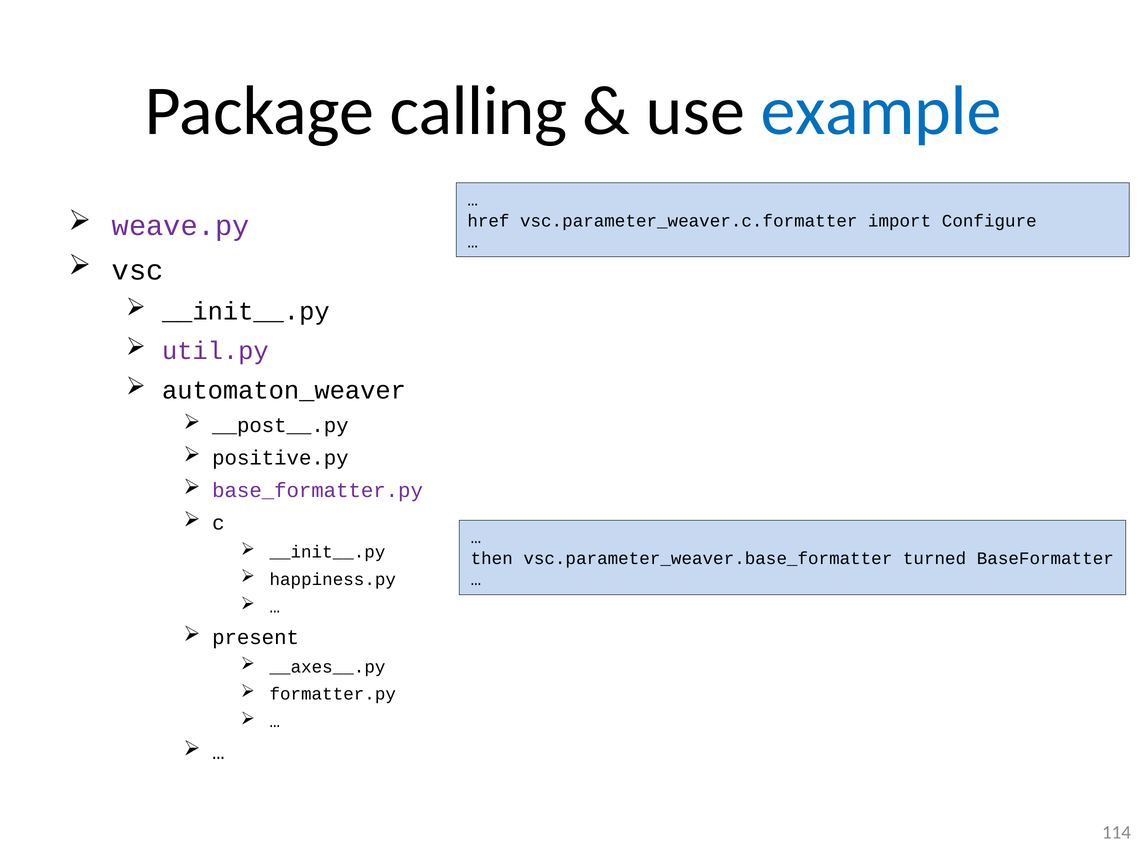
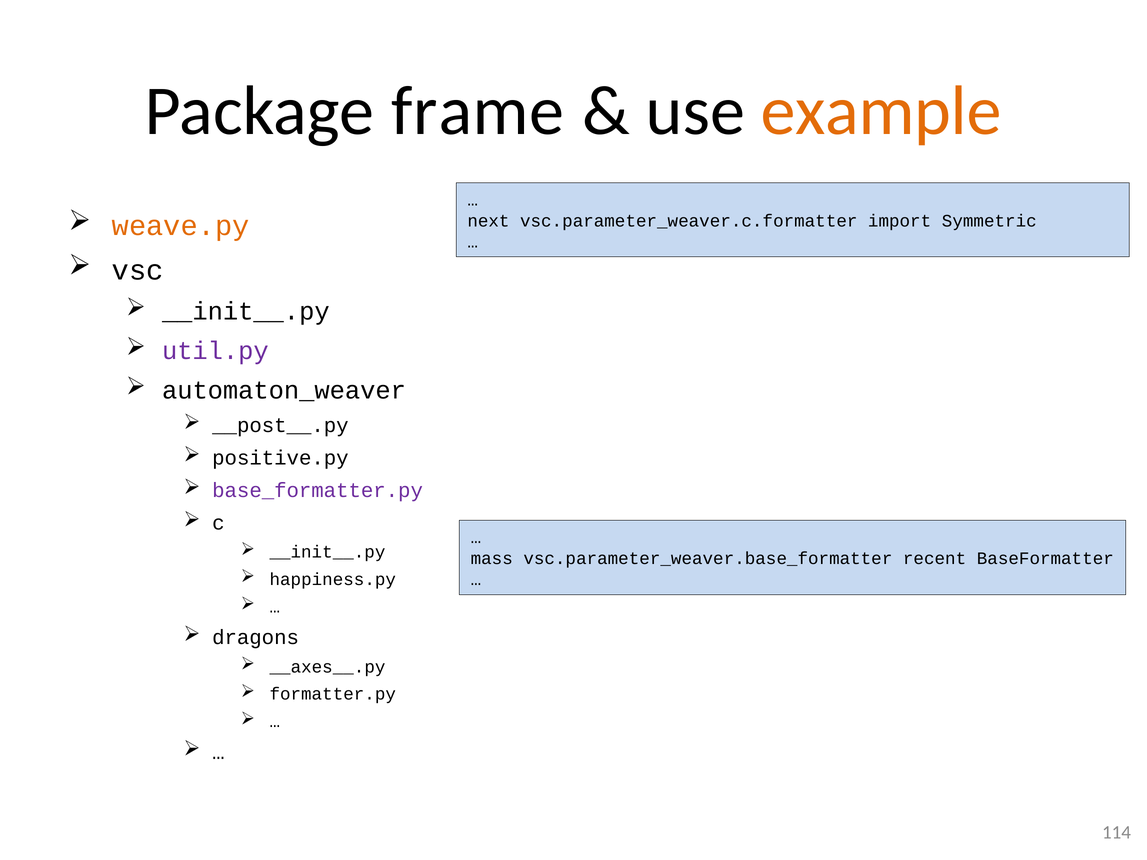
calling: calling -> frame
example colour: blue -> orange
weave.py colour: purple -> orange
href: href -> next
Configure: Configure -> Symmetric
then: then -> mass
turned: turned -> recent
present: present -> dragons
